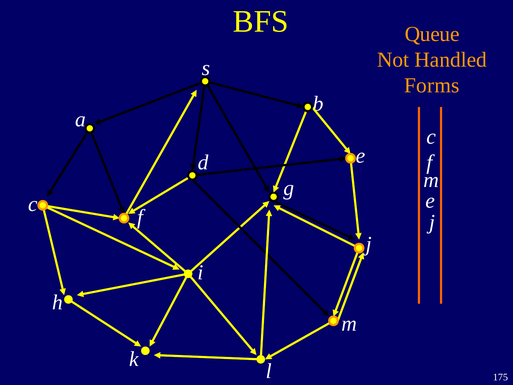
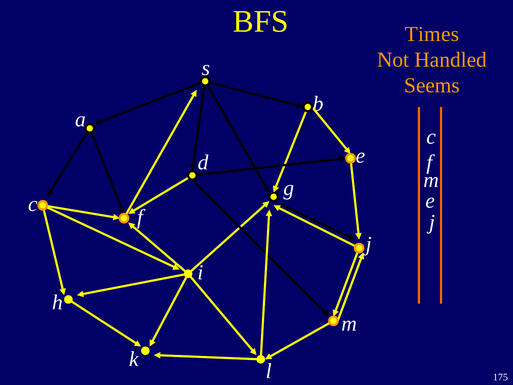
Queue: Queue -> Times
Forms: Forms -> Seems
